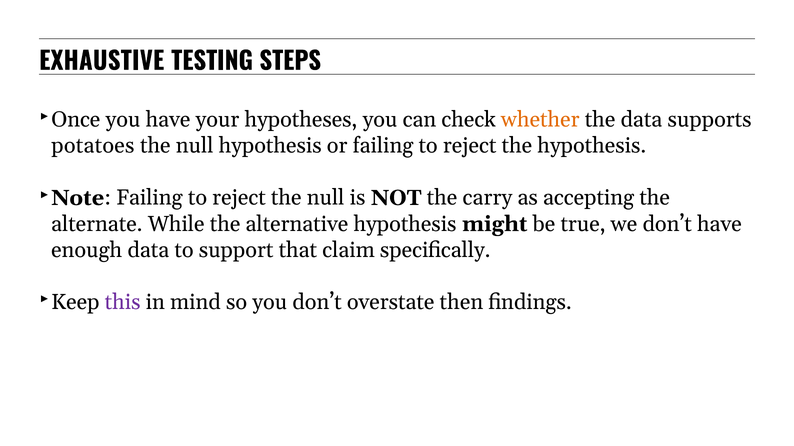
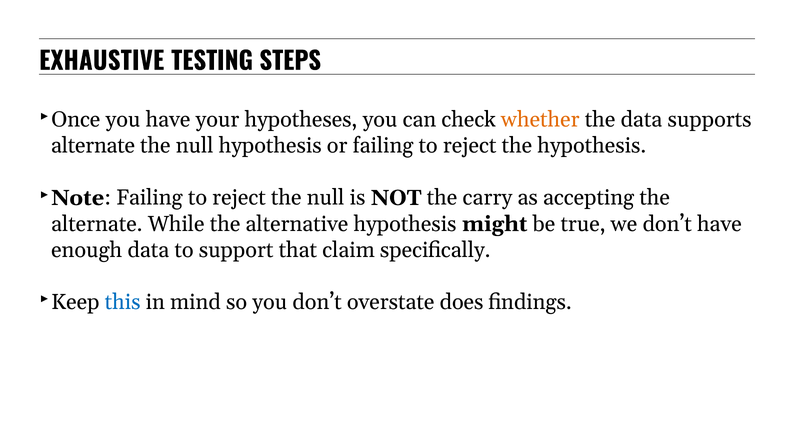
potatoes at (93, 146): potatoes -> alternate
this colour: purple -> blue
then: then -> does
